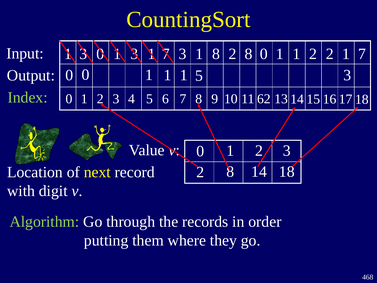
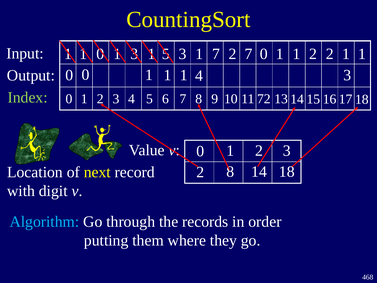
3 at (83, 54): 3 -> 1
3 1 7: 7 -> 5
1 8: 8 -> 7
2 8: 8 -> 7
2 1 7: 7 -> 1
0 5: 5 -> 4
62: 62 -> 72
Algorithm colour: light green -> light blue
